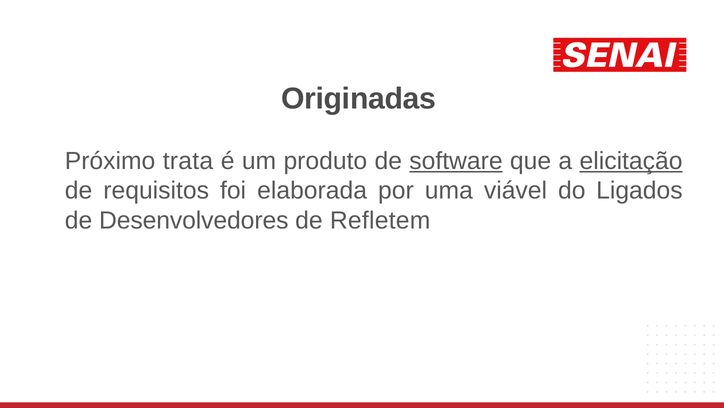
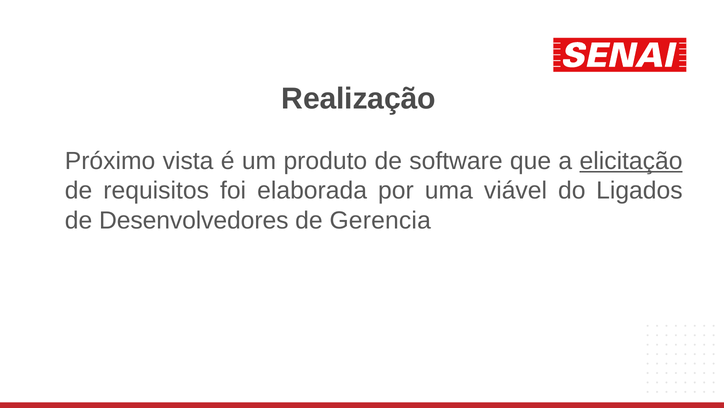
Originadas: Originadas -> Realização
trata: trata -> vista
software underline: present -> none
Refletem: Refletem -> Gerencia
